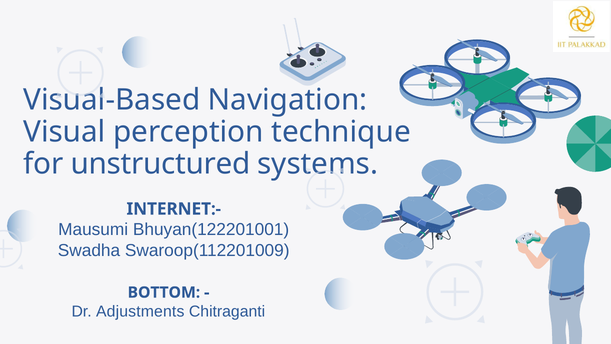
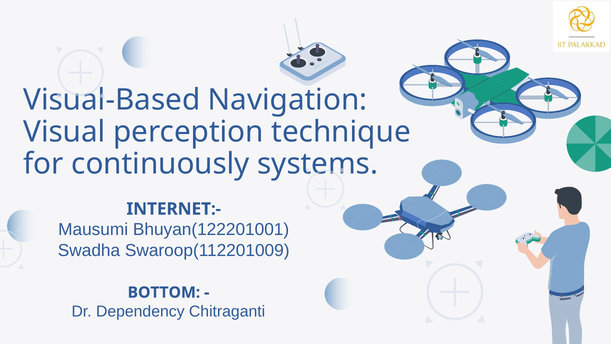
unstructured: unstructured -> continuously
Adjustments: Adjustments -> Dependency
